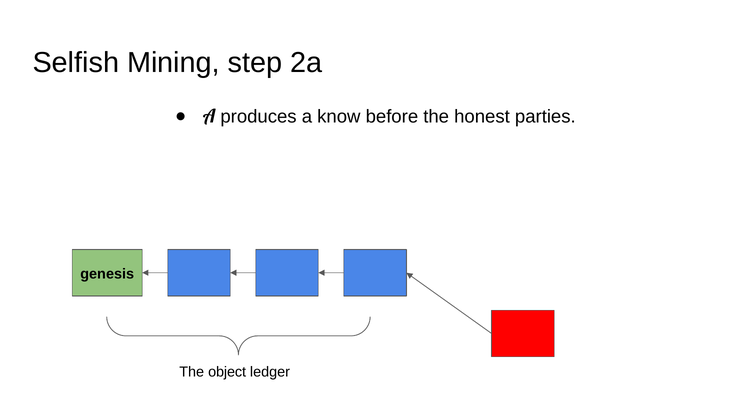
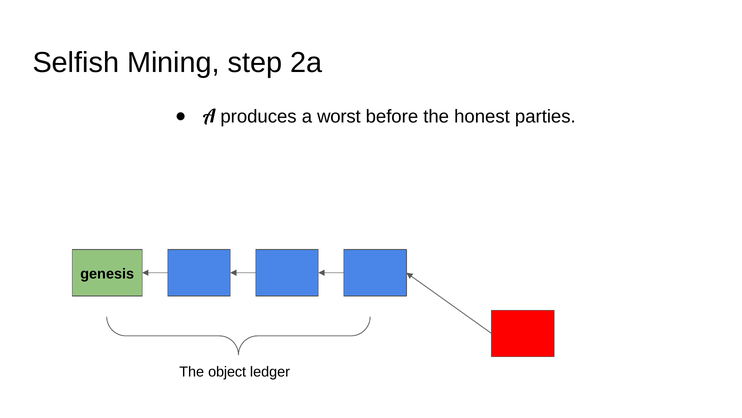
know: know -> worst
